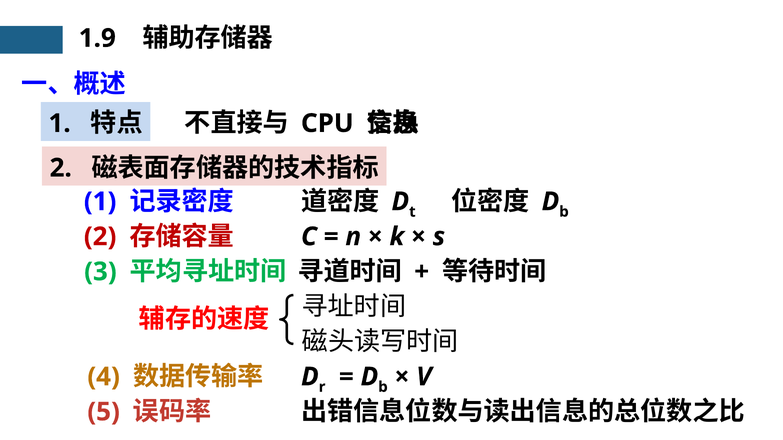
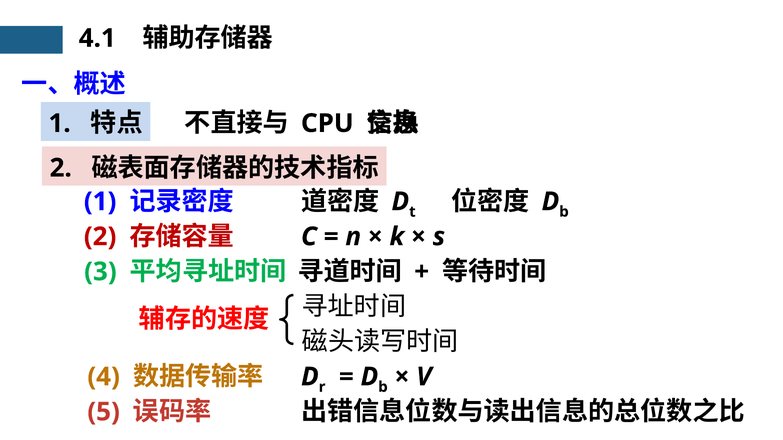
1.9: 1.9 -> 4.1
